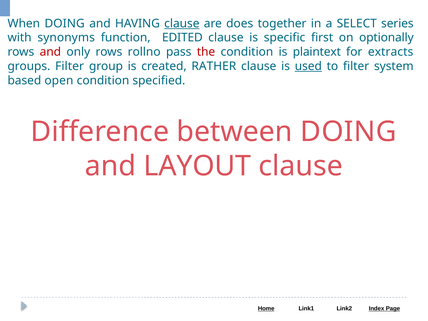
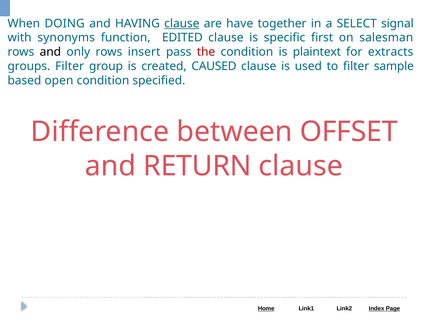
does: does -> have
series: series -> signal
optionally: optionally -> salesman
and at (50, 52) colour: red -> black
rollno: rollno -> insert
RATHER: RATHER -> CAUSED
used underline: present -> none
system: system -> sample
between DOING: DOING -> OFFSET
LAYOUT: LAYOUT -> RETURN
